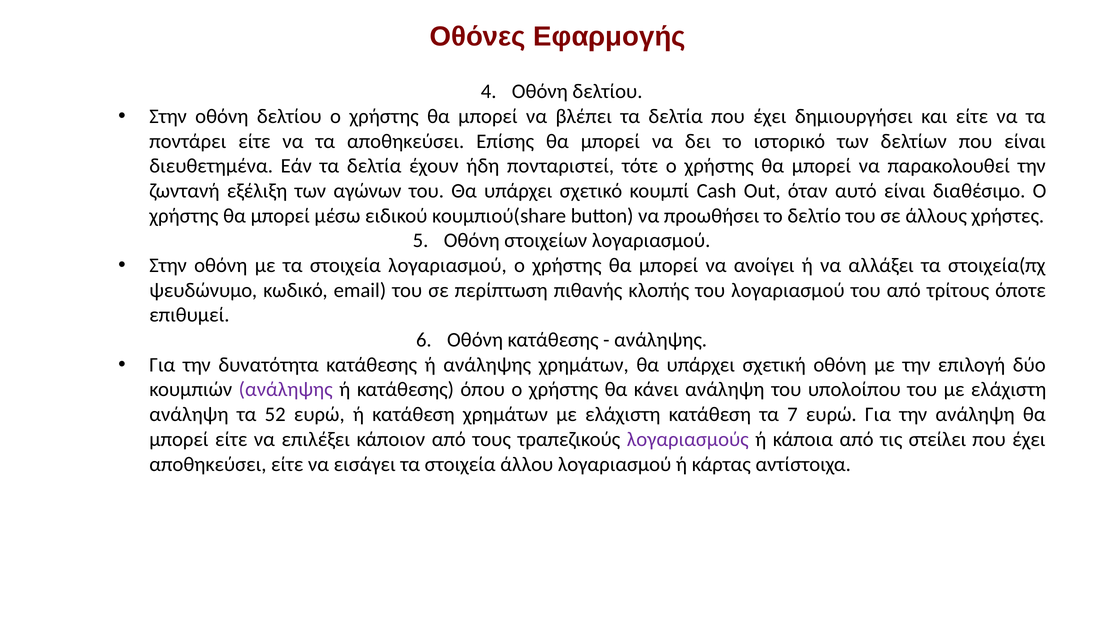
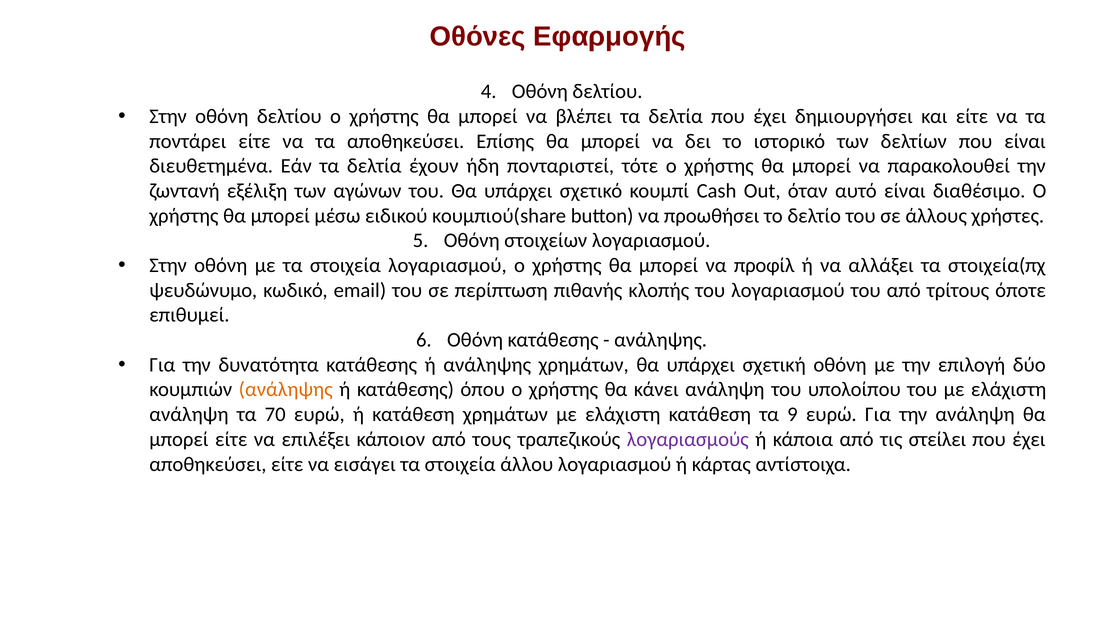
ανοίγει: ανοίγει -> προφίλ
ανάληψης at (286, 390) colour: purple -> orange
52: 52 -> 70
7: 7 -> 9
